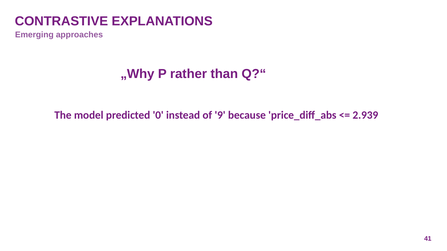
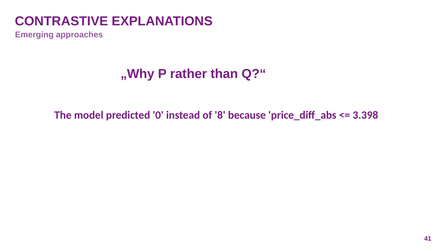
9: 9 -> 8
2.939: 2.939 -> 3.398
